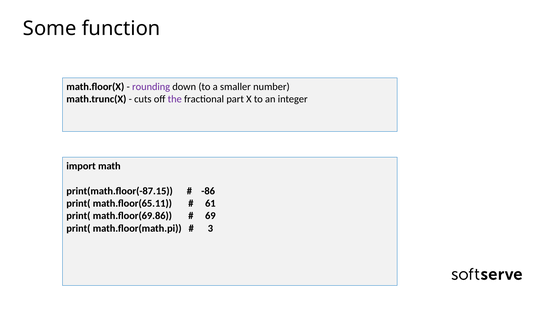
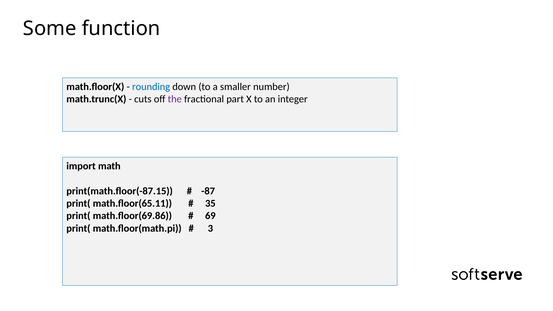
rounding colour: purple -> blue
-86: -86 -> -87
61: 61 -> 35
